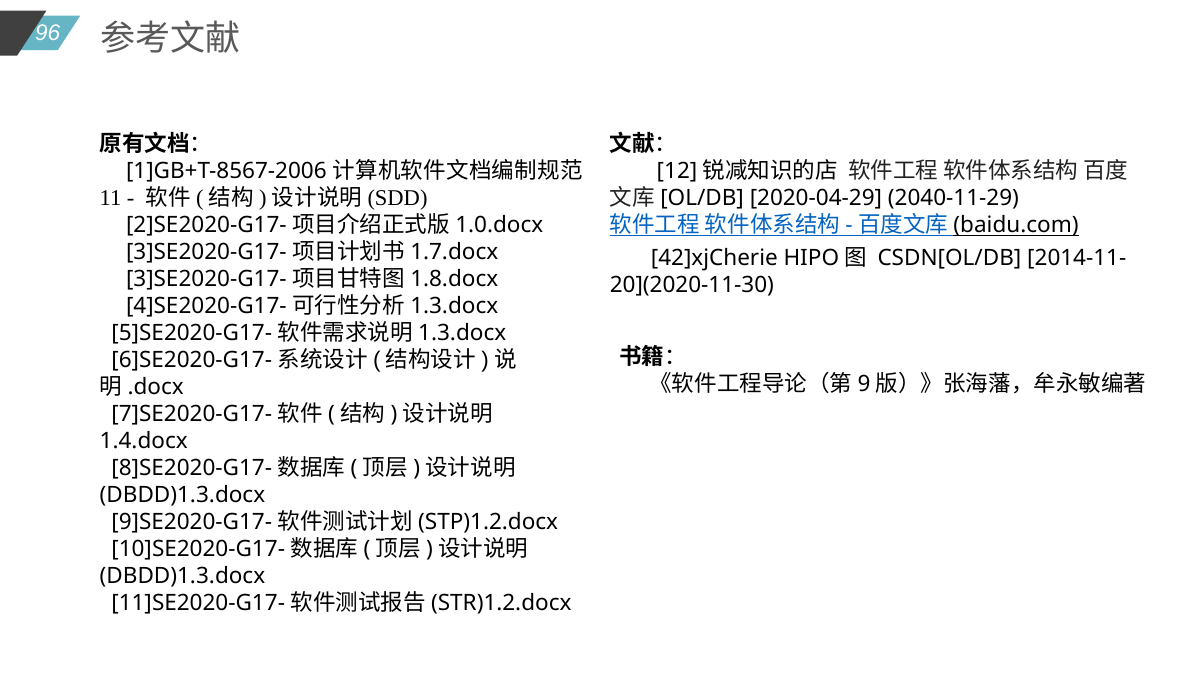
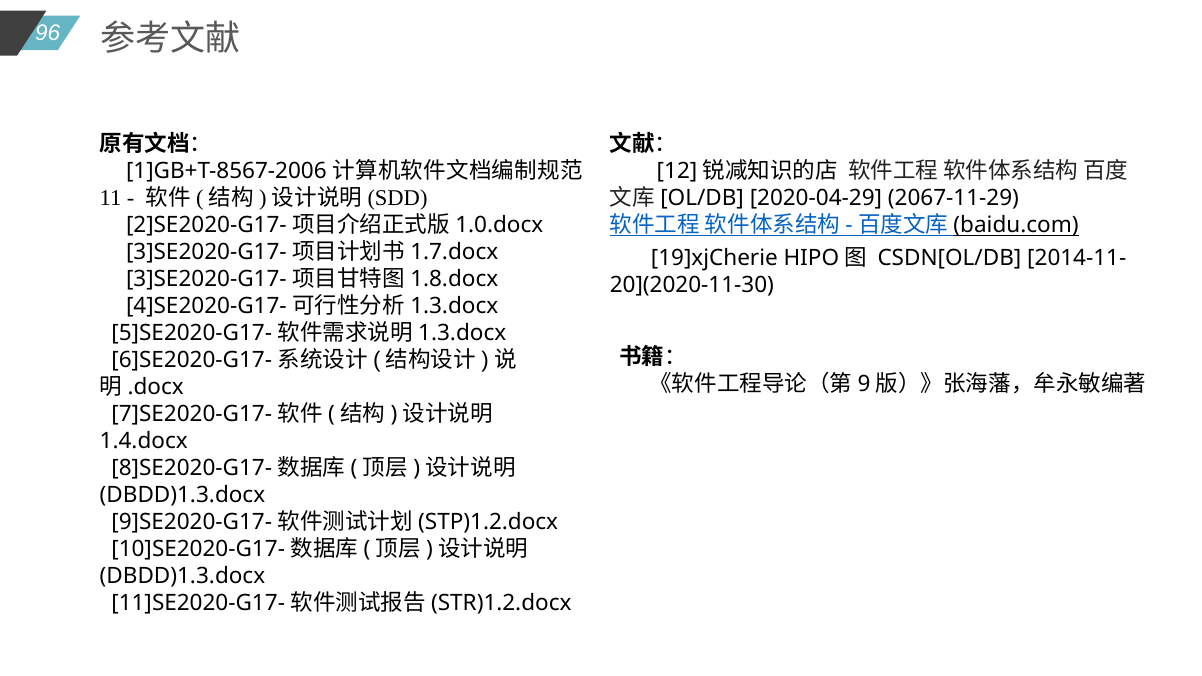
2040-11-29: 2040-11-29 -> 2067-11-29
42]xjCherie: 42]xjCherie -> 19]xjCherie
